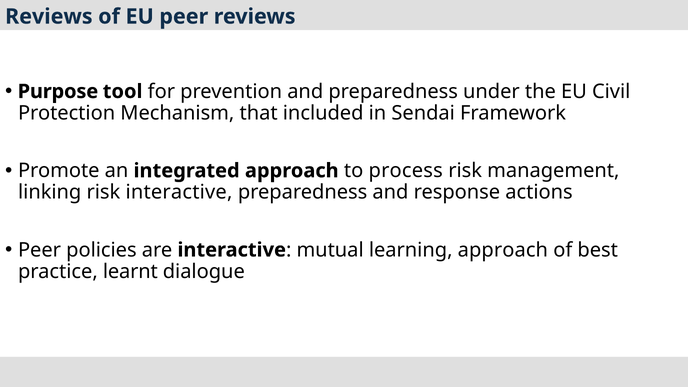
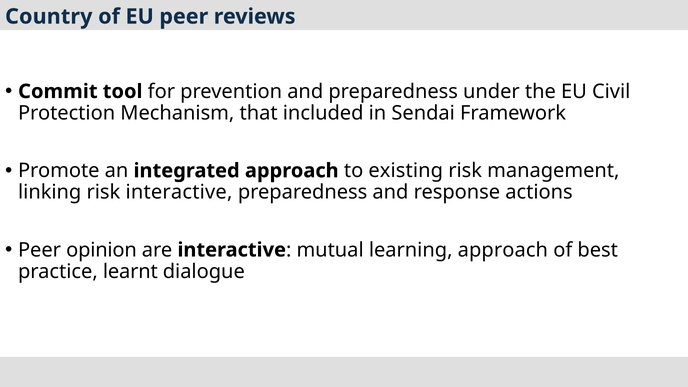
Reviews at (49, 17): Reviews -> Country
Purpose: Purpose -> Commit
process: process -> existing
policies: policies -> opinion
